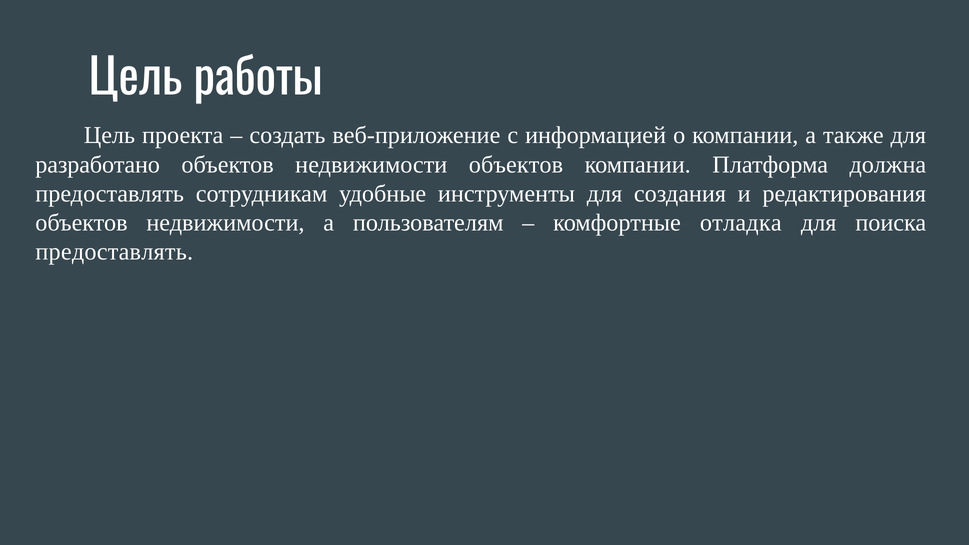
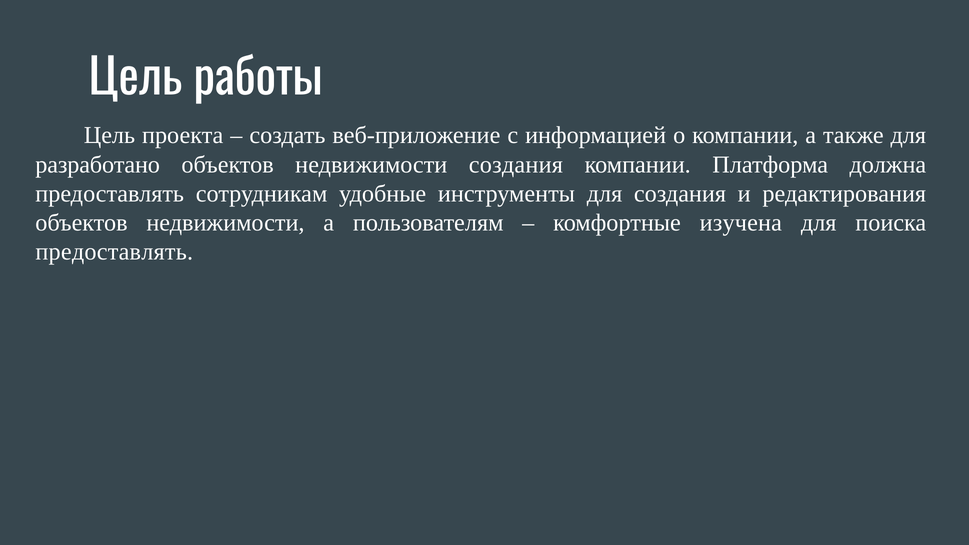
недвижимости объектов: объектов -> создания
отладка: отладка -> изучена
